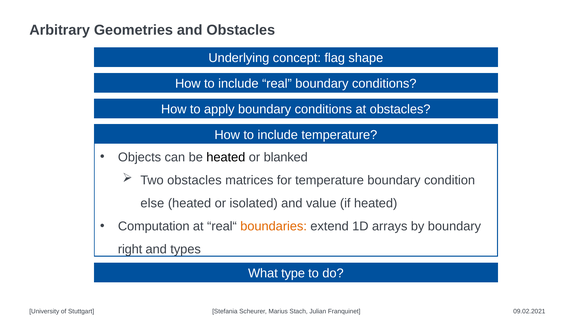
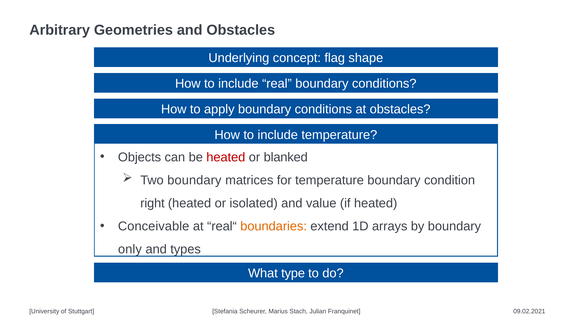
heated at (226, 157) colour: black -> red
Two obstacles: obstacles -> boundary
else: else -> right
Computation: Computation -> Conceivable
right: right -> only
